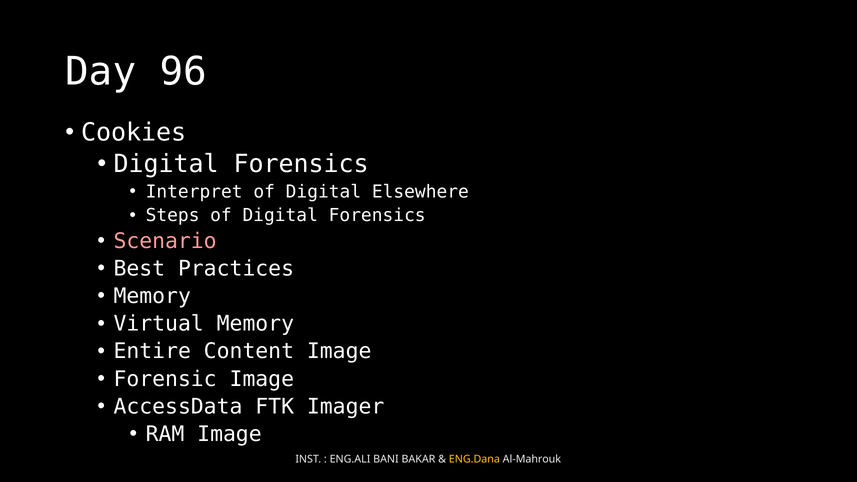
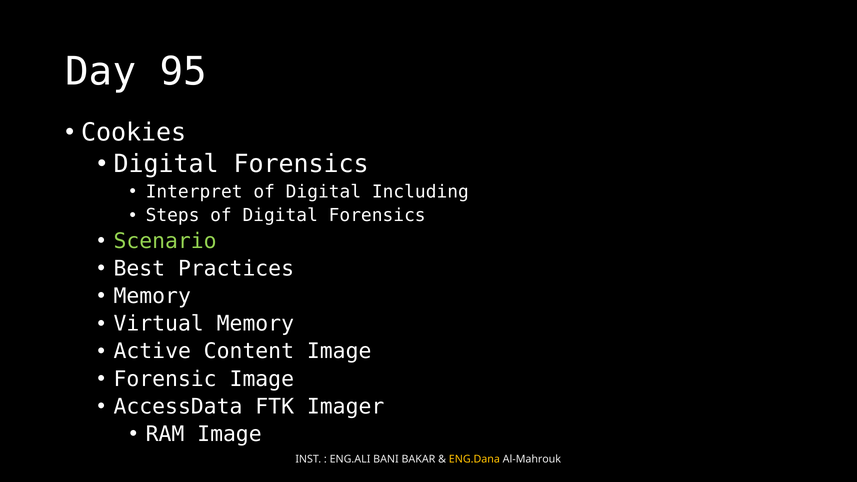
96: 96 -> 95
Elsewhere: Elsewhere -> Including
Scenario colour: pink -> light green
Entire: Entire -> Active
